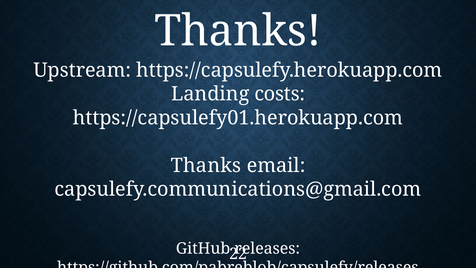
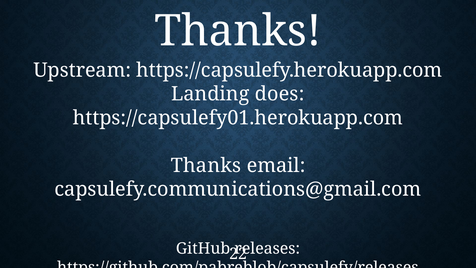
costs: costs -> does
